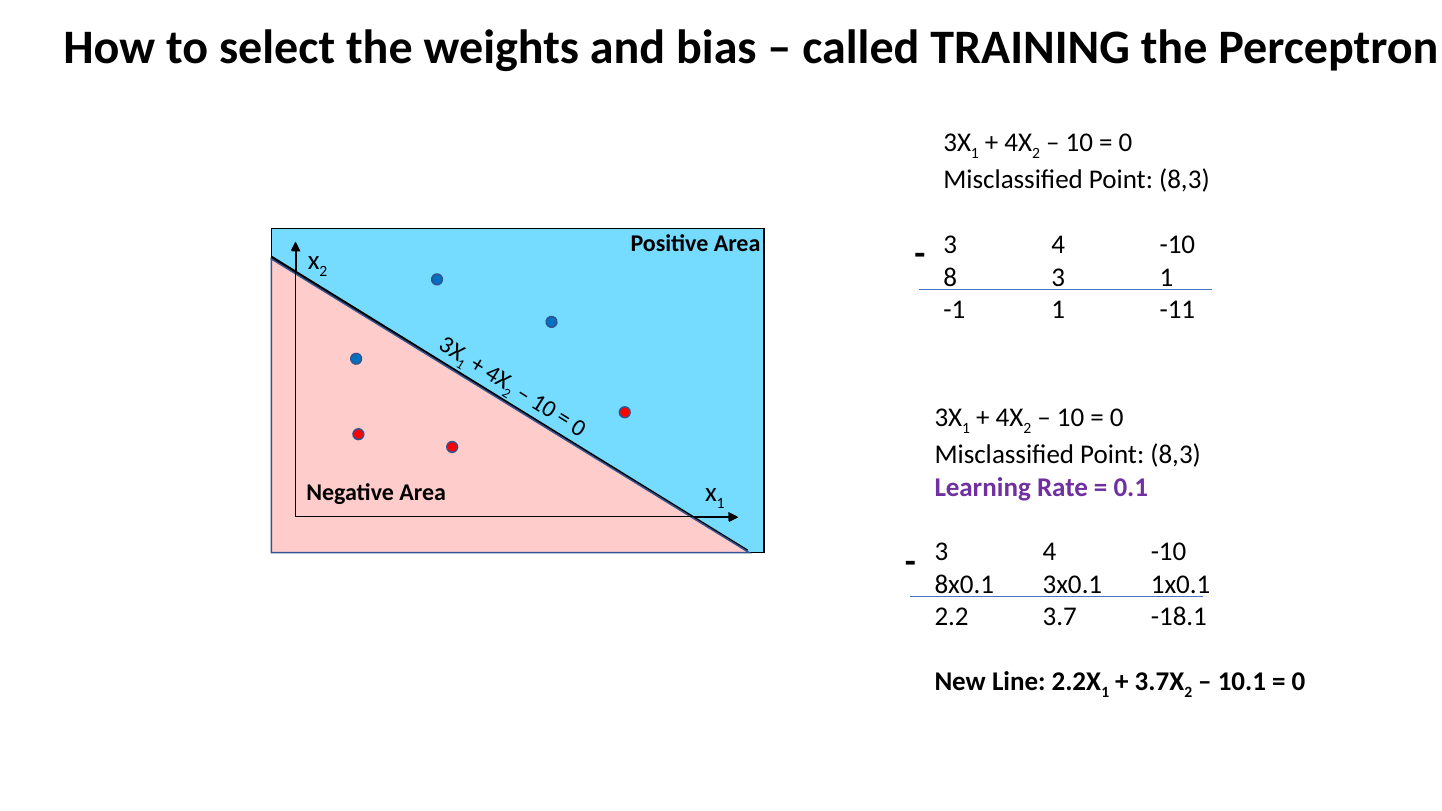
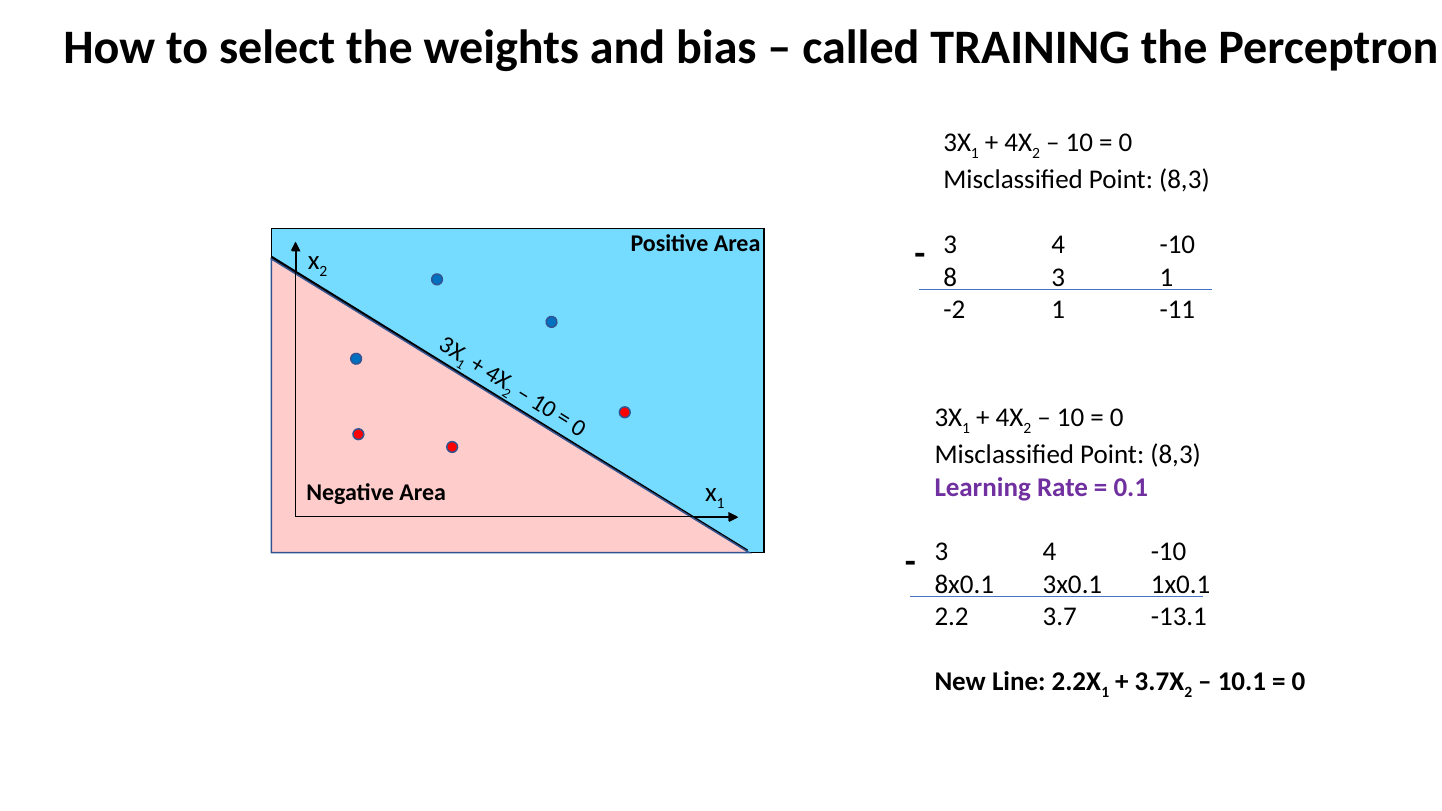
-1: -1 -> -2
-18.1: -18.1 -> -13.1
